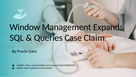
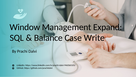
Queries: Queries -> Balance
Claim: Claim -> Write
